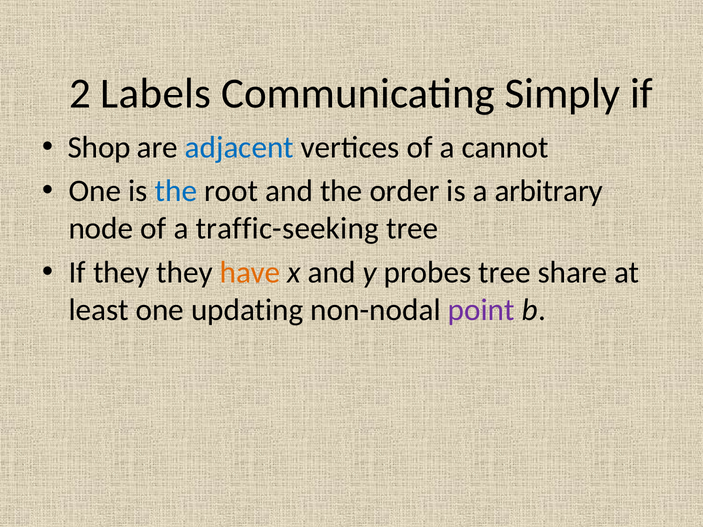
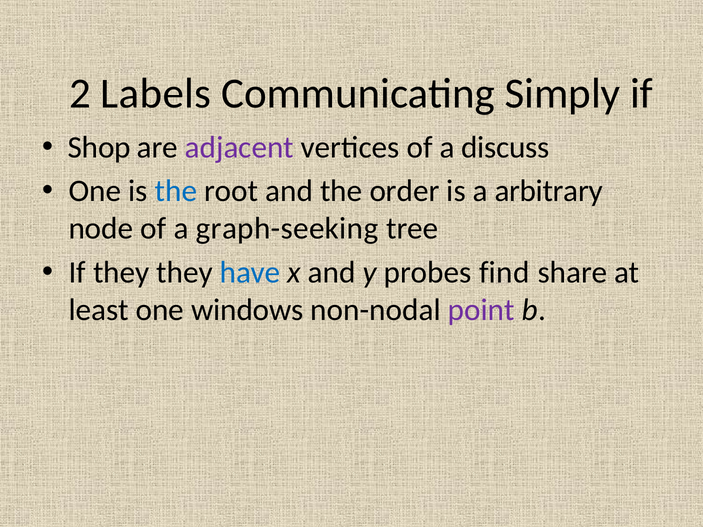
adjacent colour: blue -> purple
cannot: cannot -> discuss
traffic-seeking: traffic-seeking -> graph-seeking
have colour: orange -> blue
probes tree: tree -> find
updating: updating -> windows
